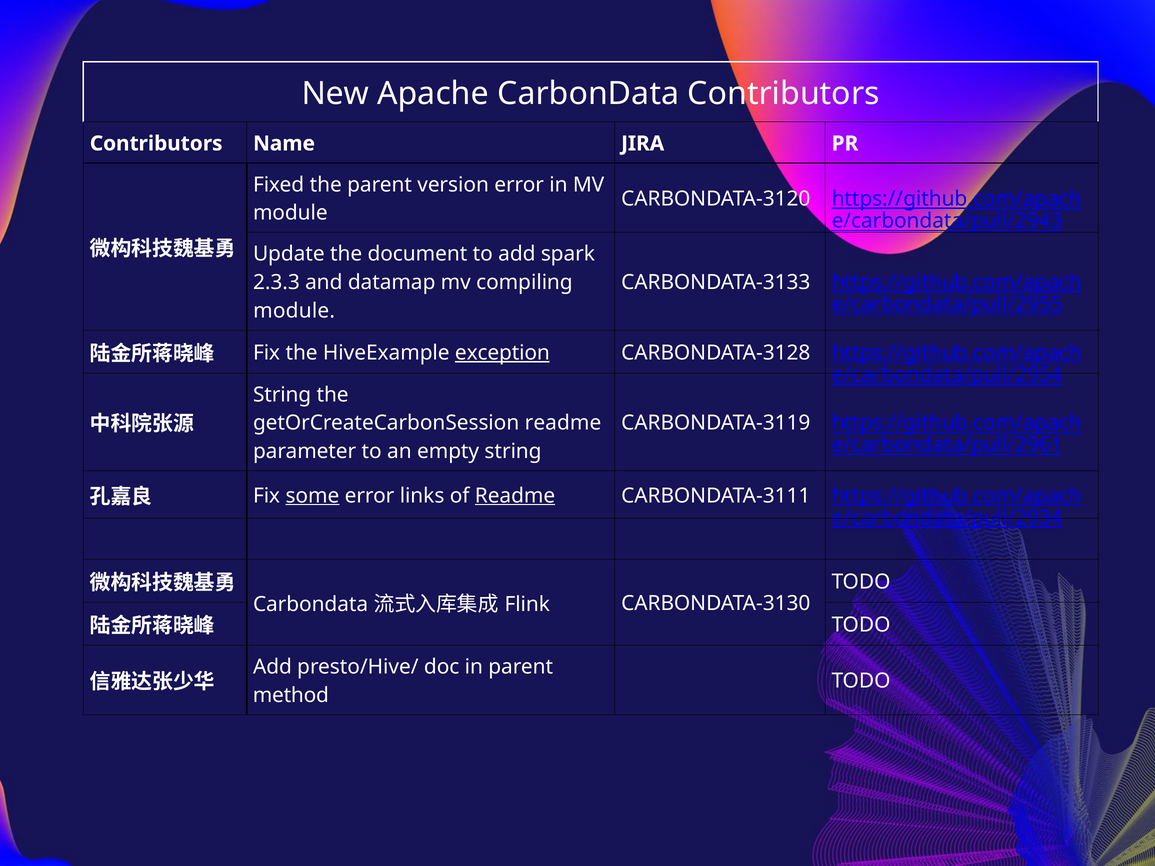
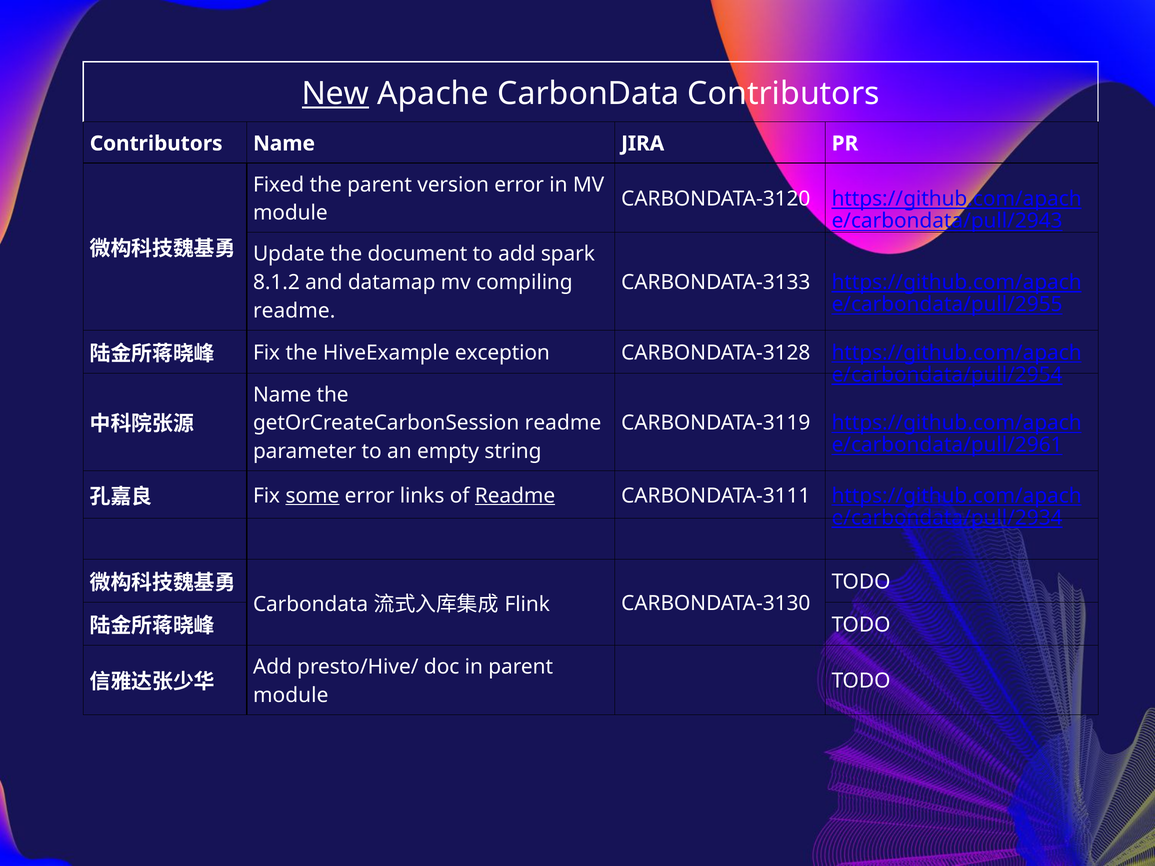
New underline: none -> present
2.3.3: 2.3.3 -> 8.1.2
module at (294, 311): module -> readme
exception underline: present -> none
String at (282, 395): String -> Name
method at (291, 695): method -> module
